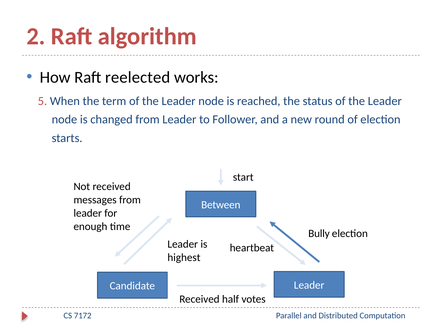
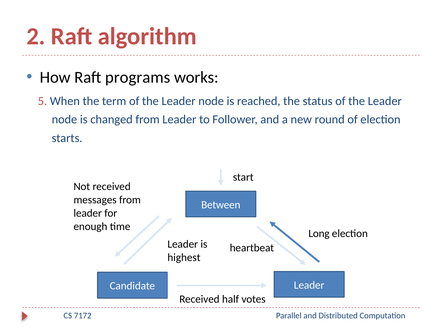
reelected: reelected -> programs
Bully: Bully -> Long
